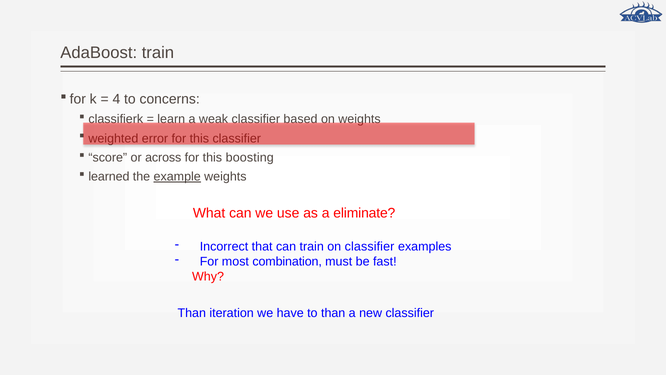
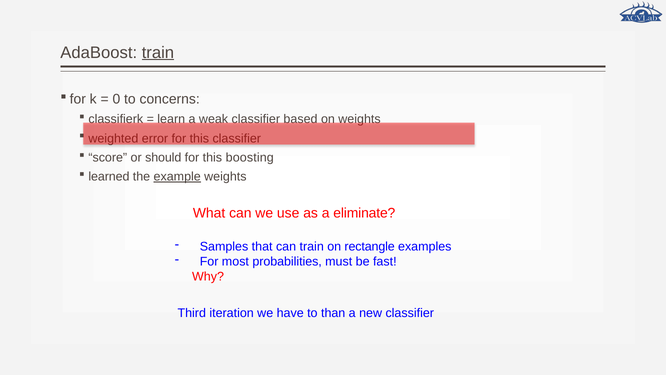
train at (158, 52) underline: none -> present
4: 4 -> 0
across: across -> should
Incorrect: Incorrect -> Samples
on classifier: classifier -> rectangle
combination: combination -> probabilities
Than at (192, 313): Than -> Third
